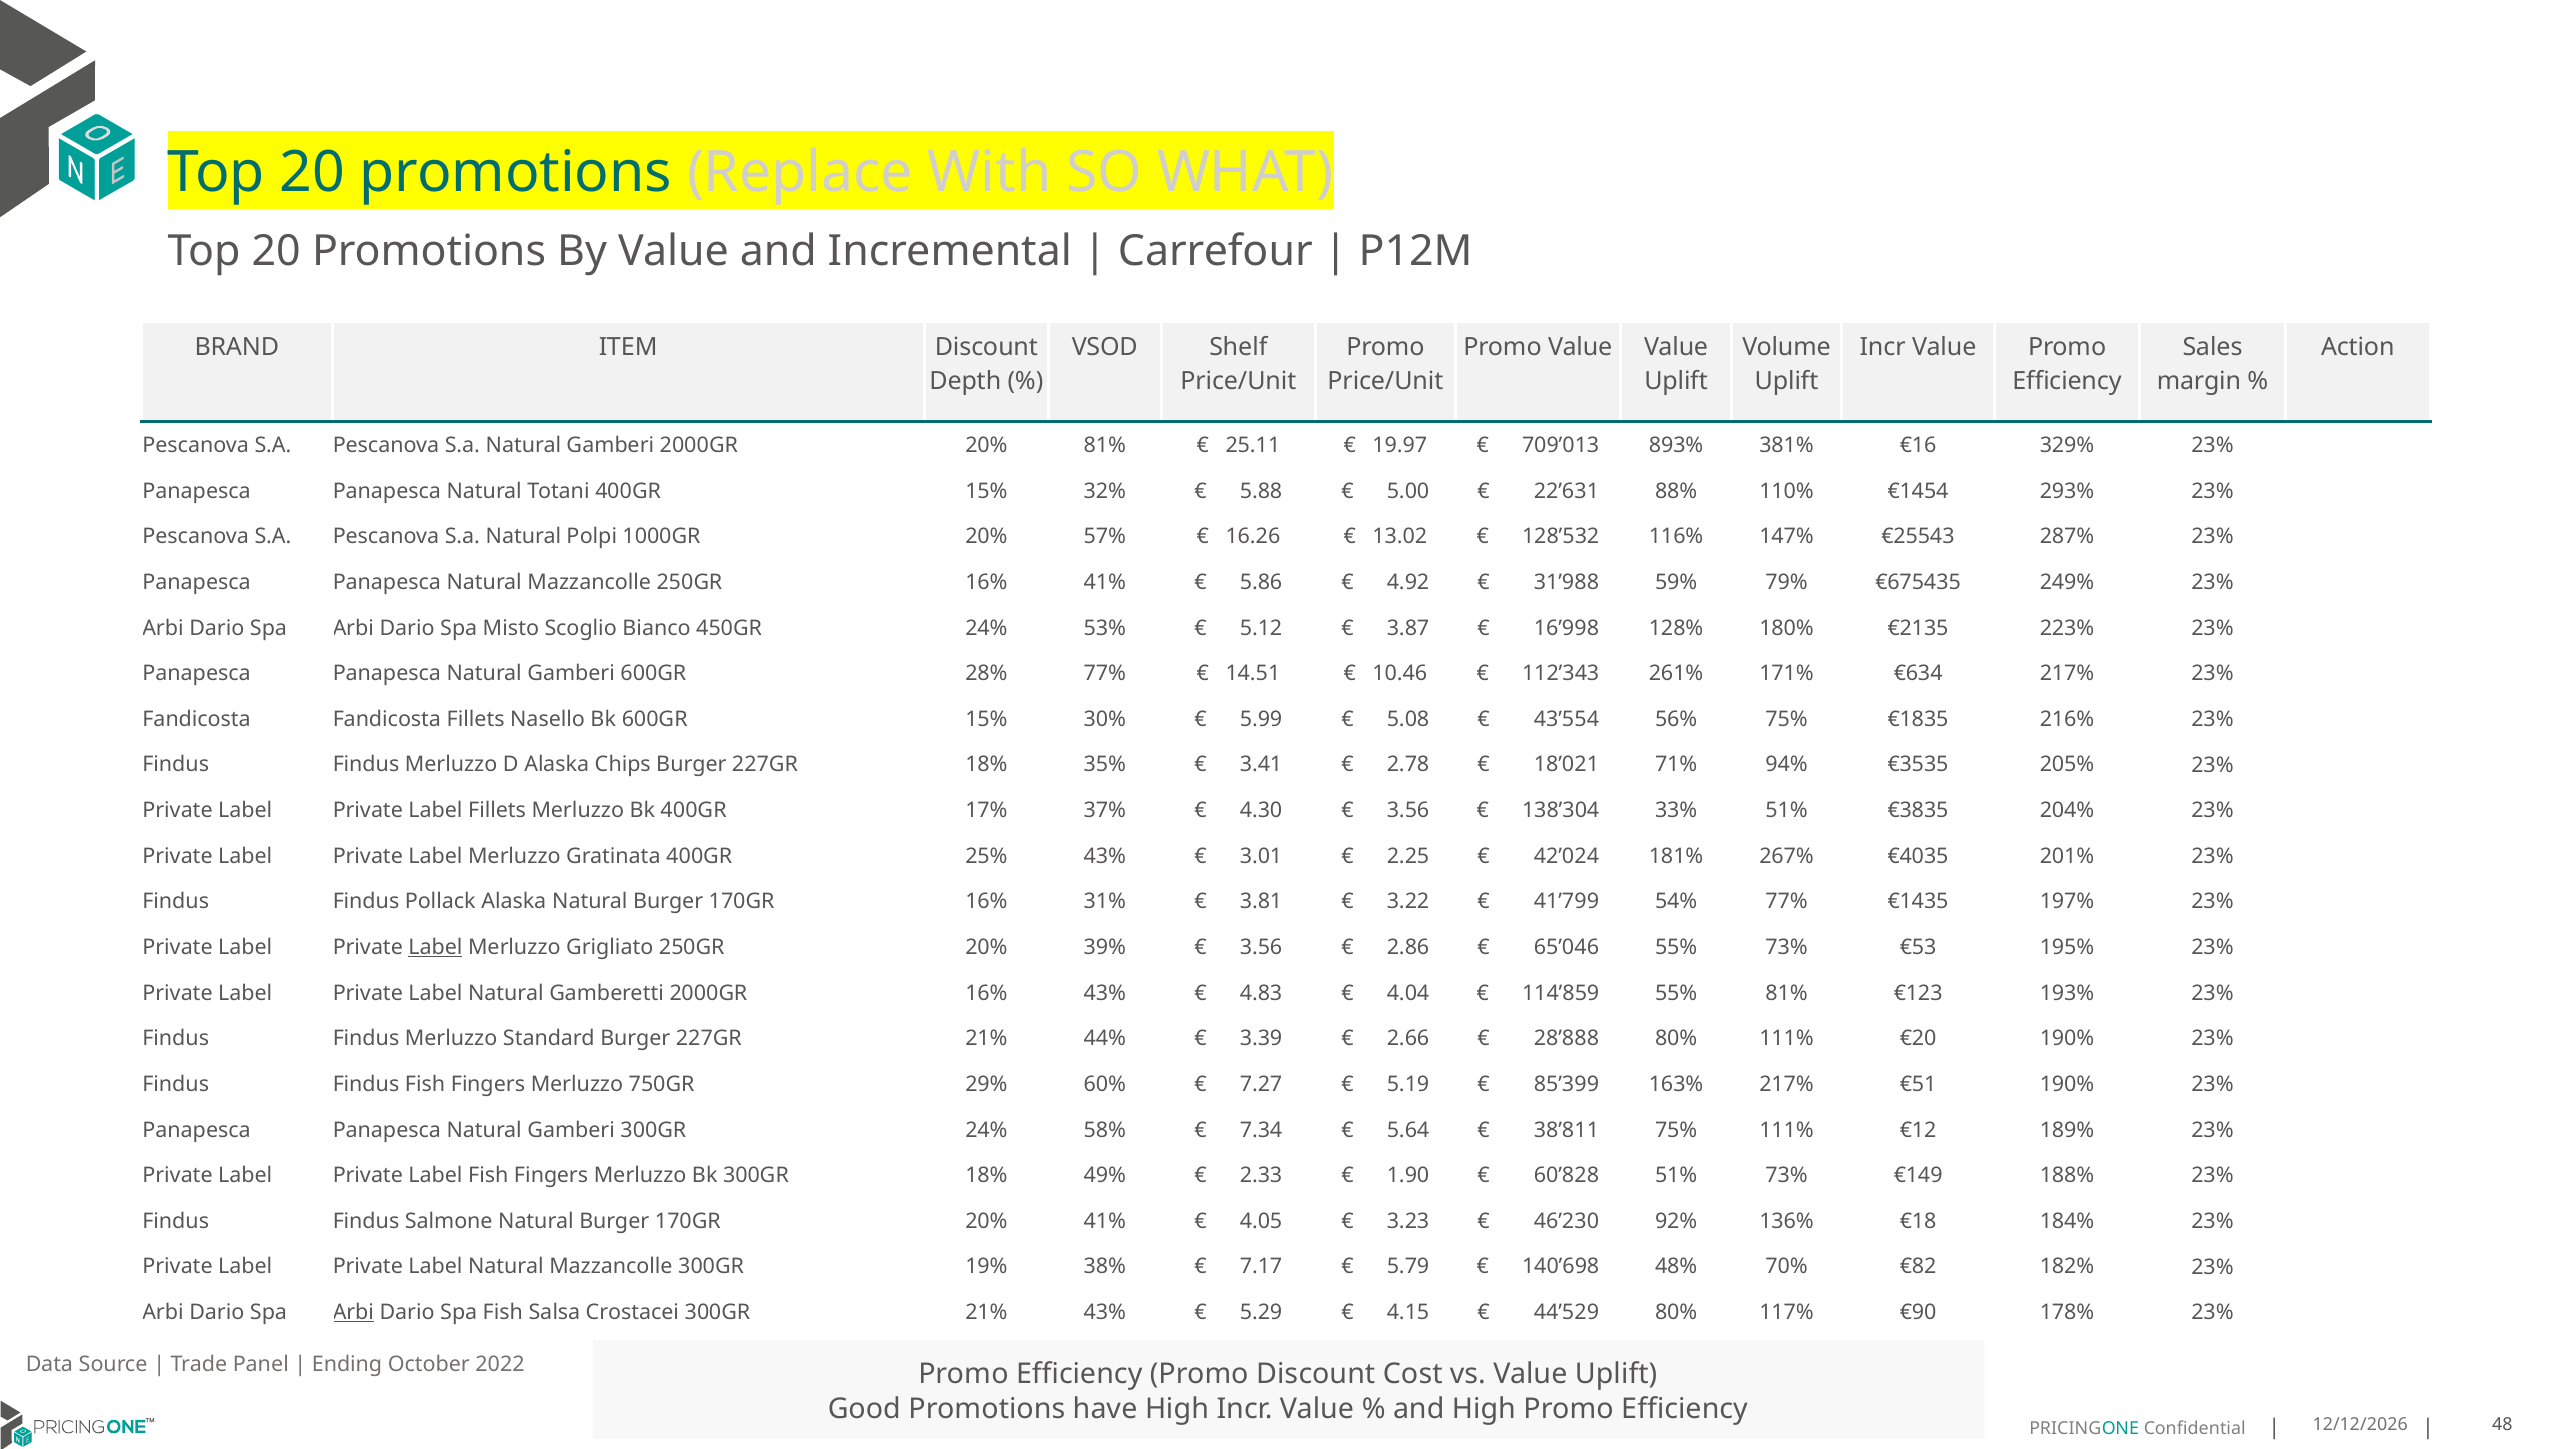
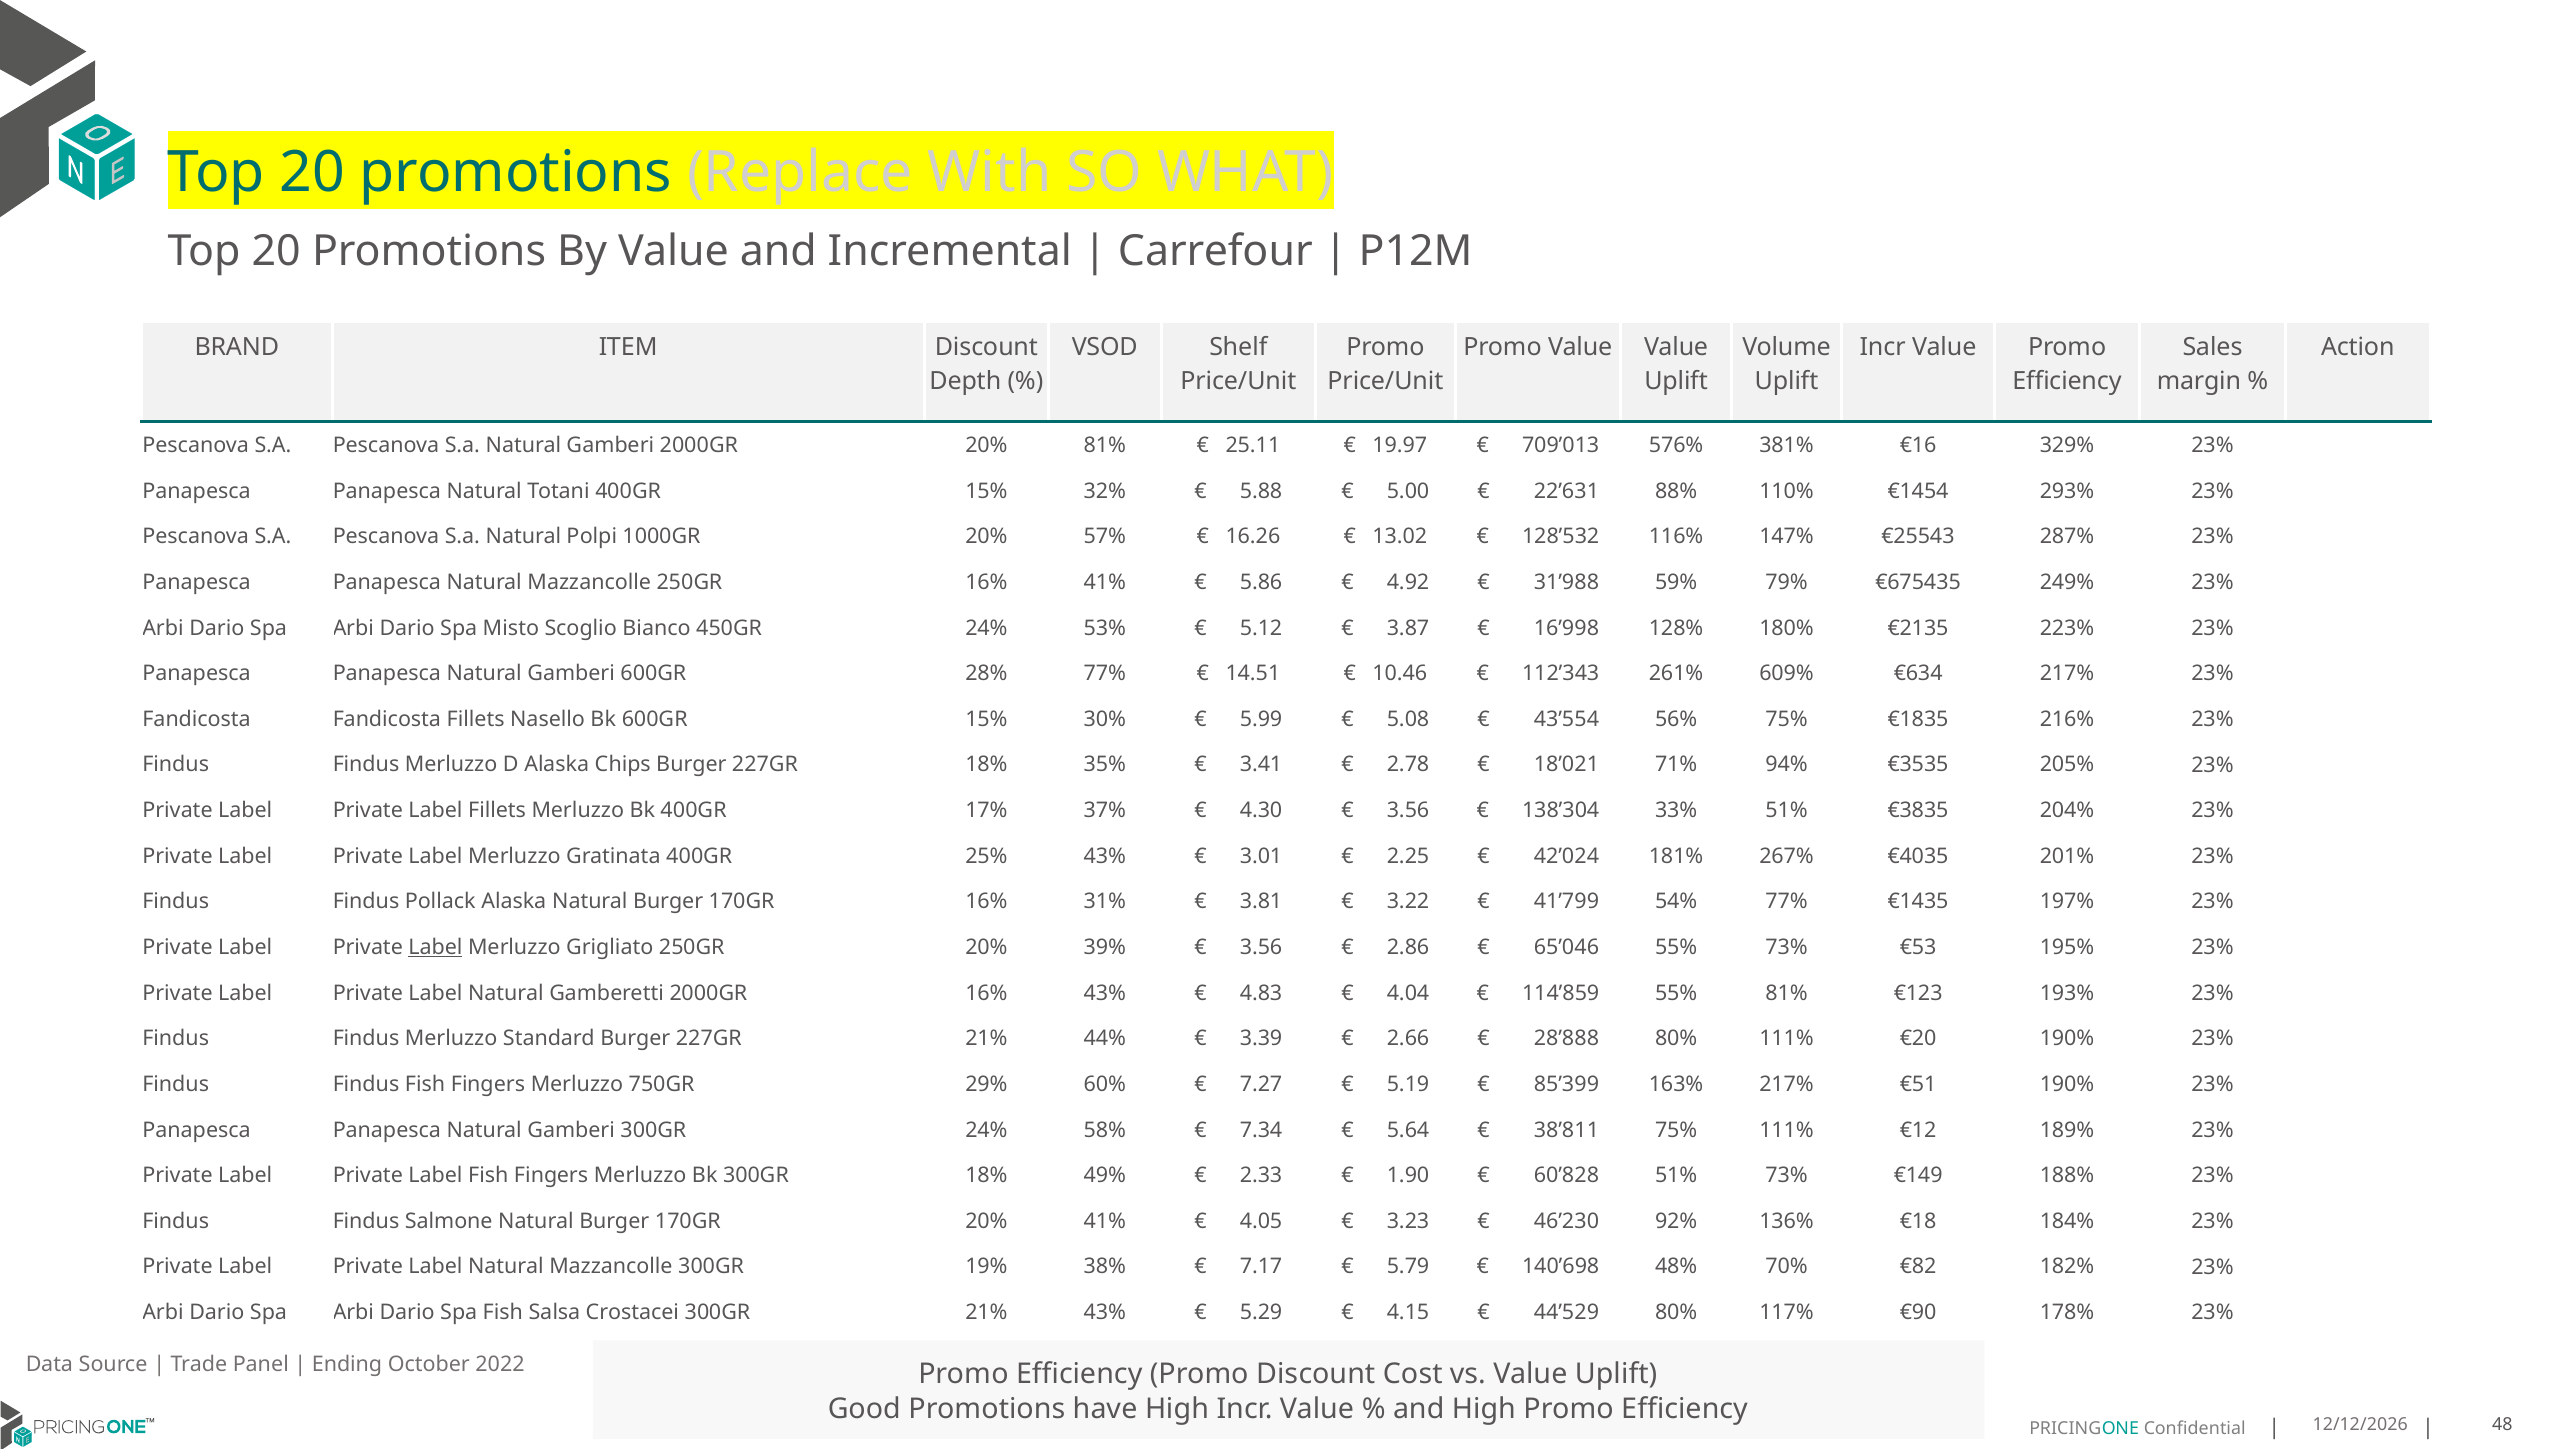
893%: 893% -> 576%
171%: 171% -> 609%
Arbi at (353, 1313) underline: present -> none
